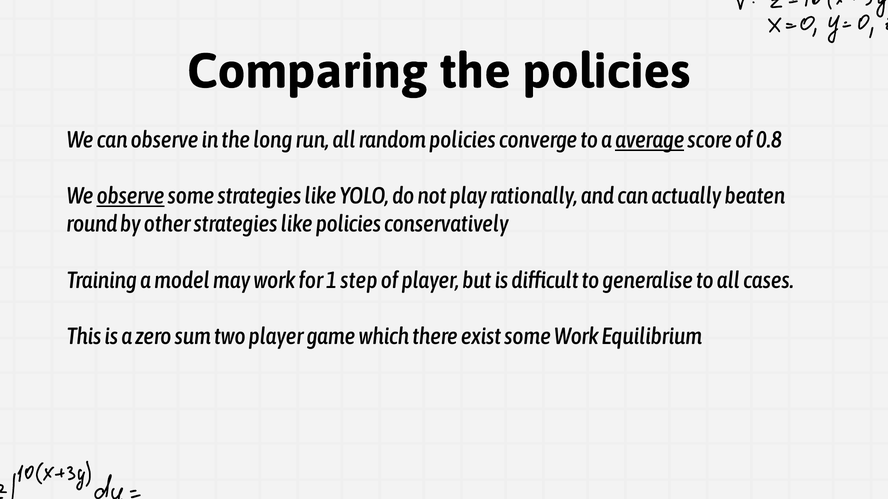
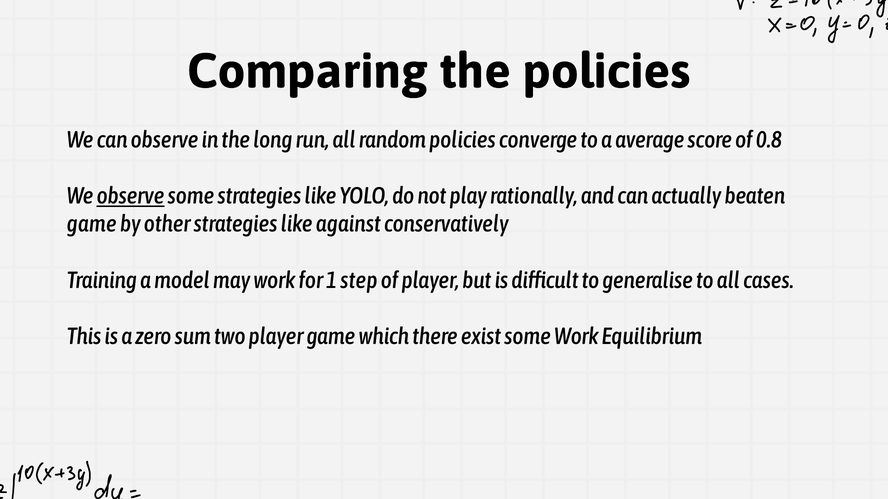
average underline: present -> none
round at (92, 224): round -> game
like policies: policies -> against
